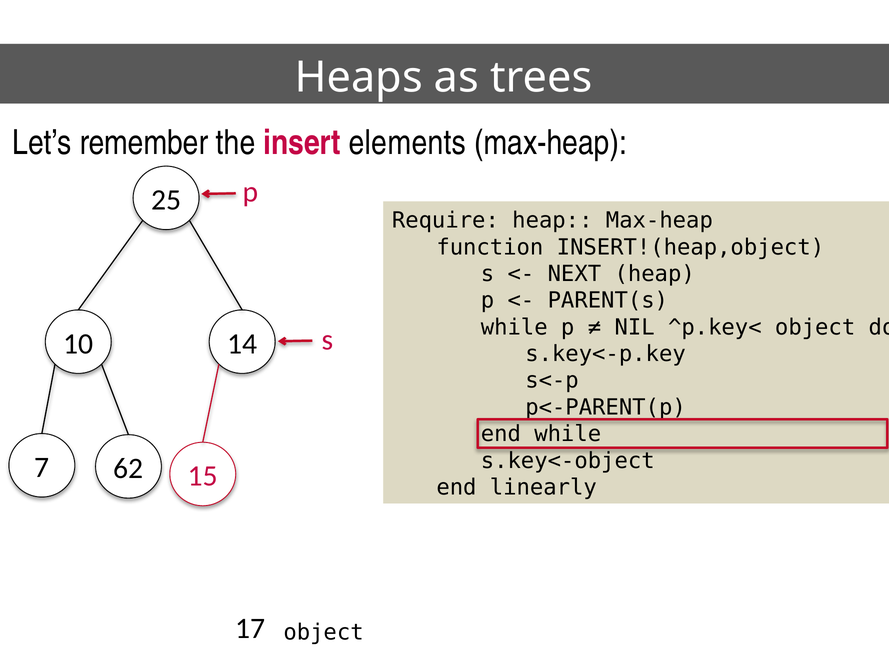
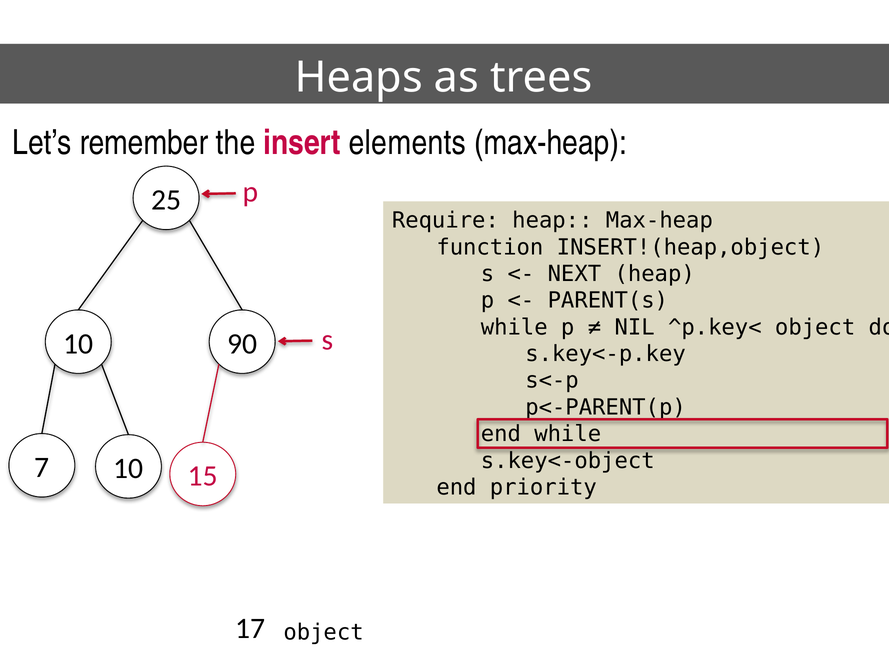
14: 14 -> 90
7 62: 62 -> 10
linearly: linearly -> priority
